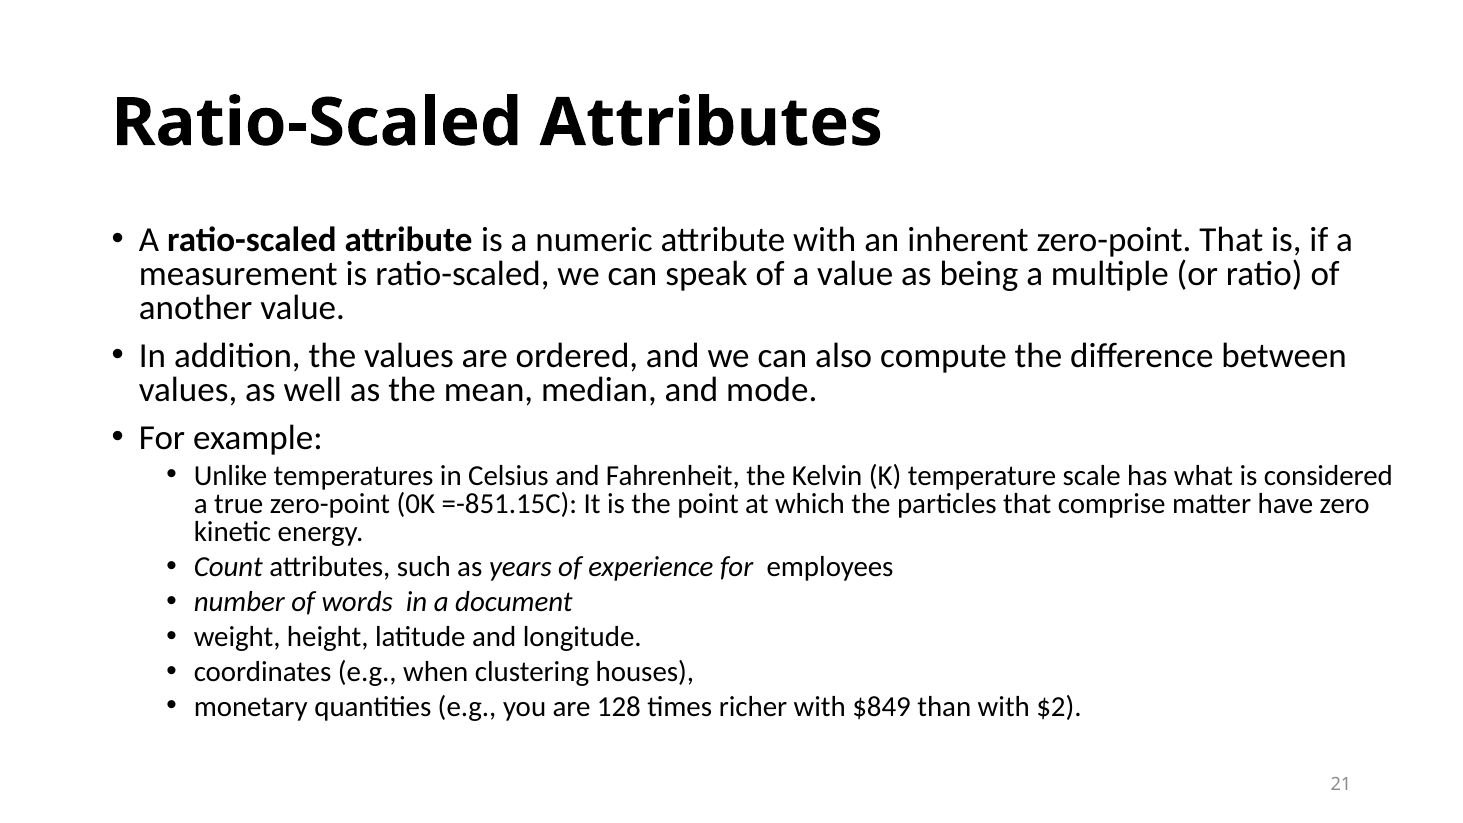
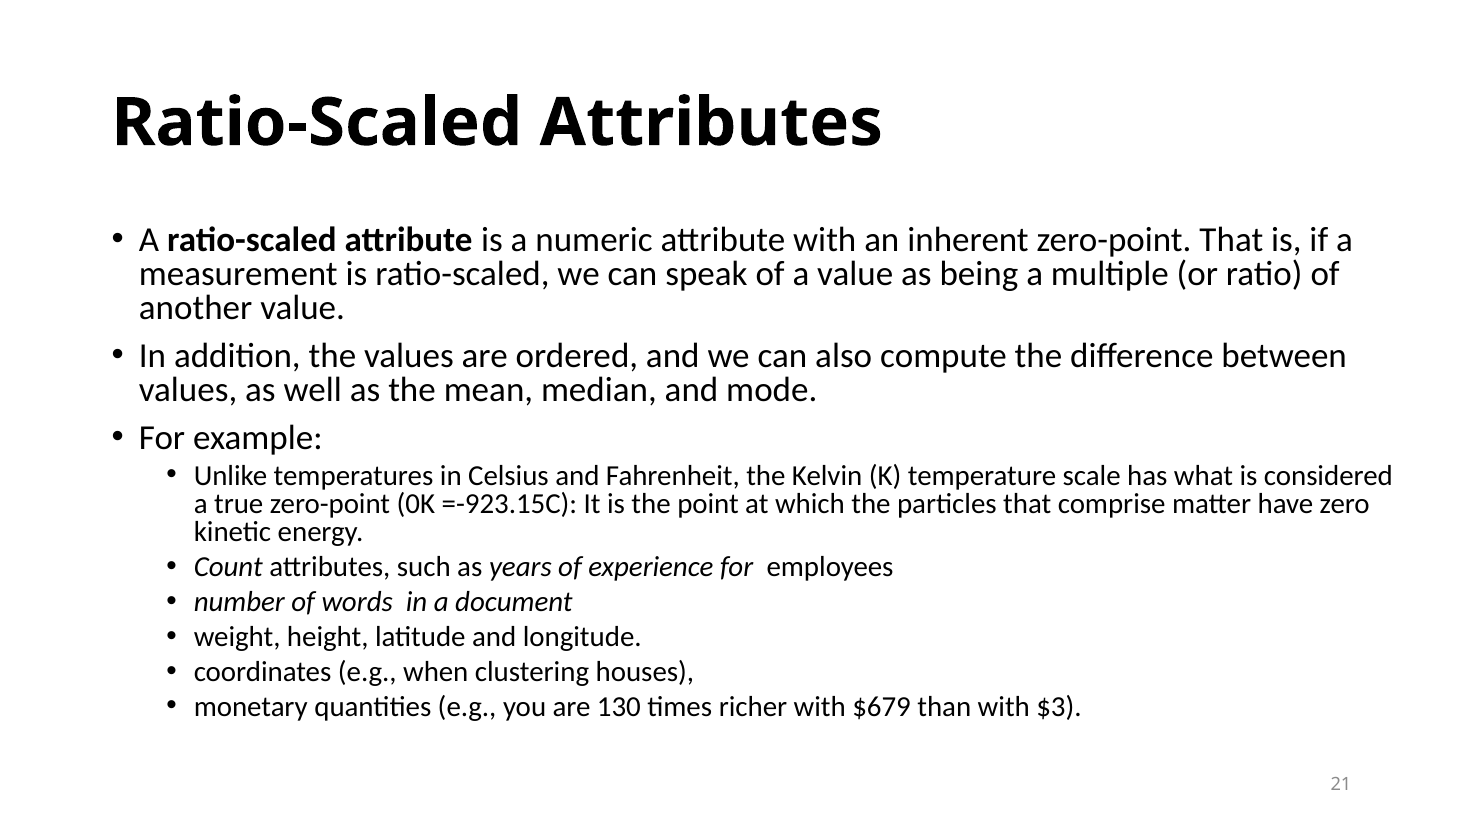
=-851.15C: =-851.15C -> =-923.15C
128: 128 -> 130
$849: $849 -> $679
$2: $2 -> $3
